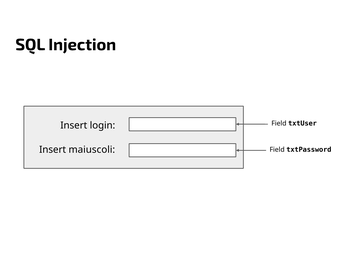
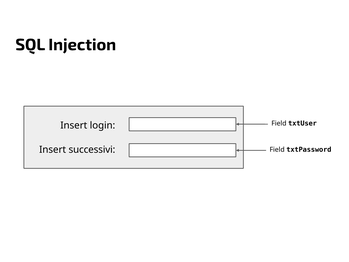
maiuscoli: maiuscoli -> successivi
